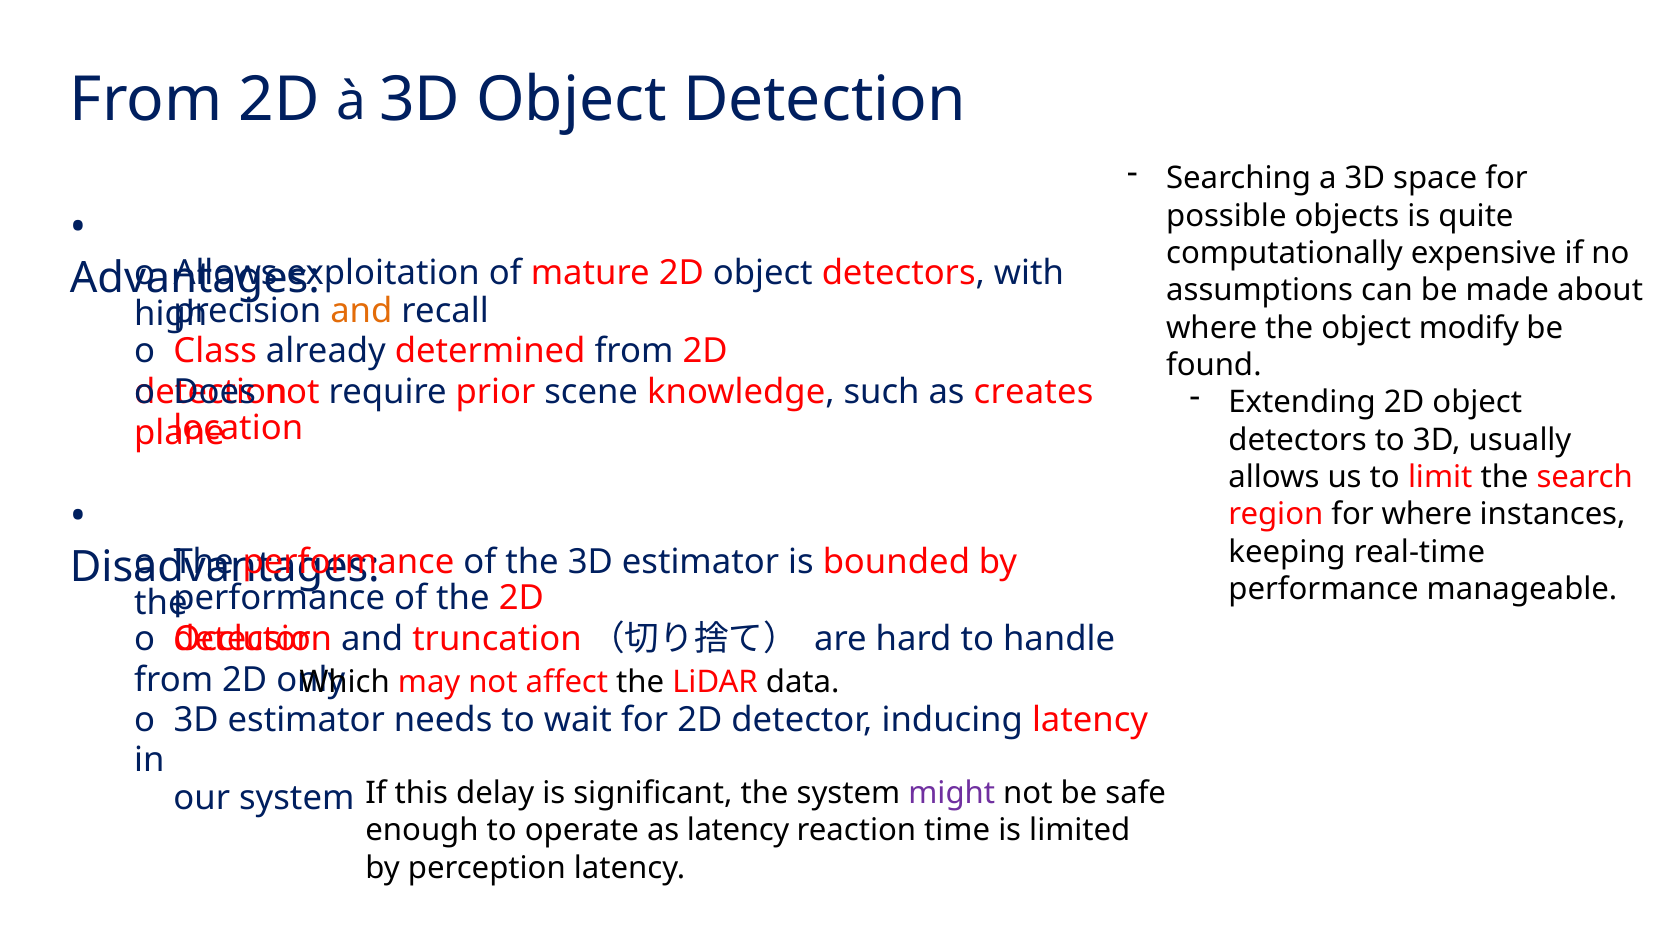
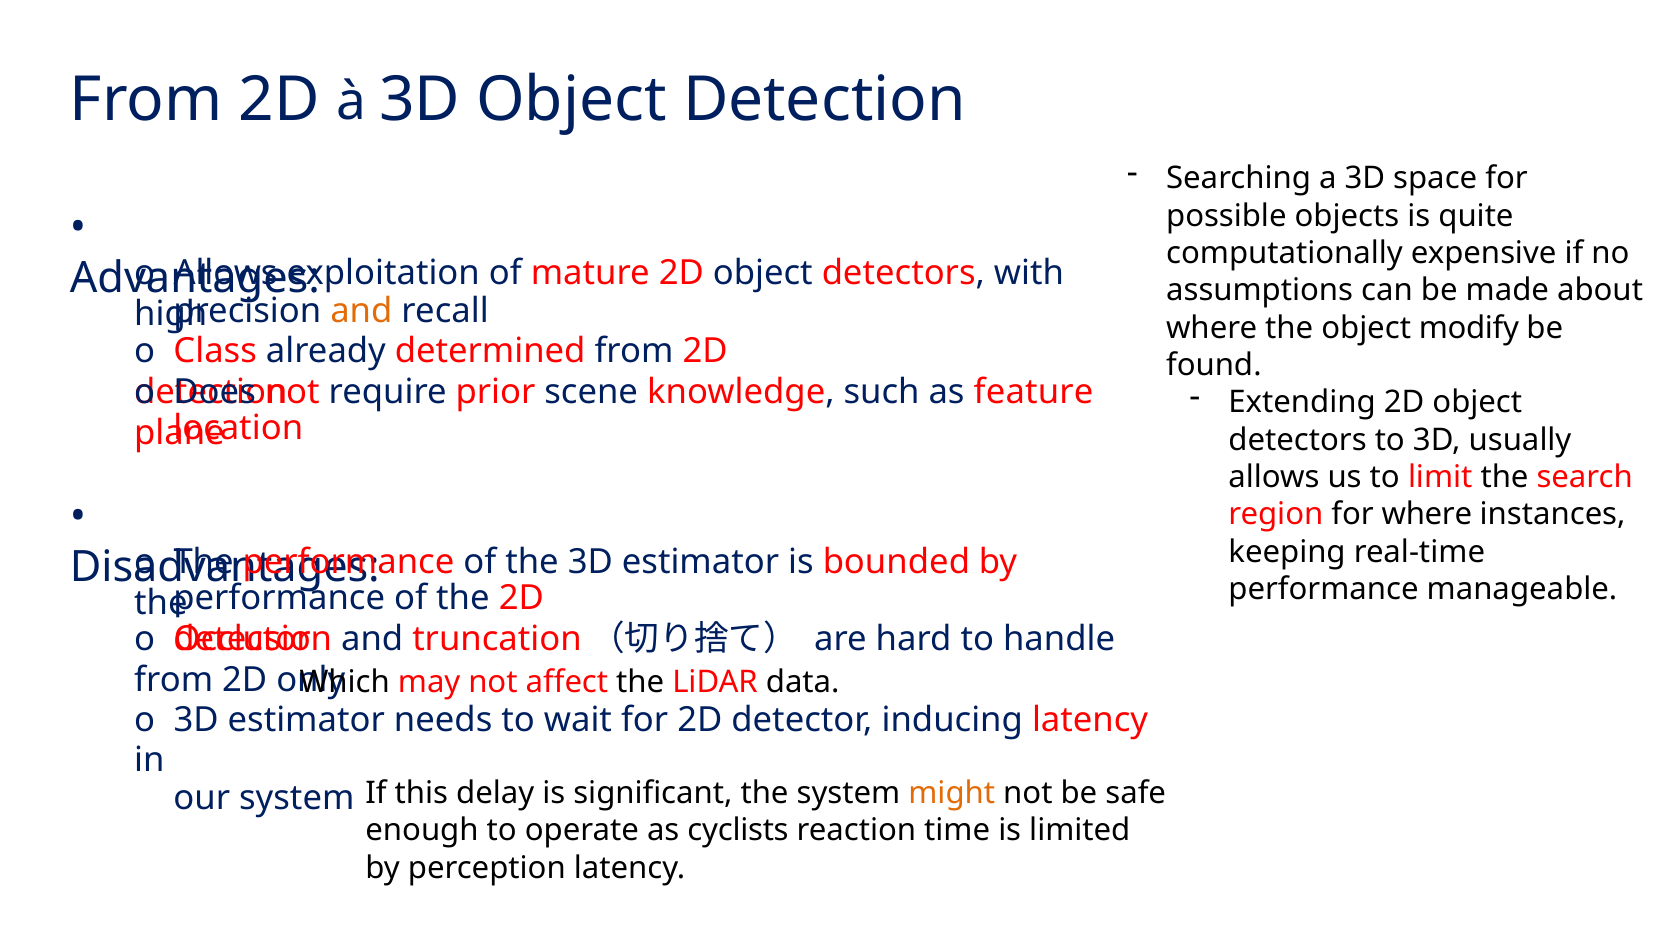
creates: creates -> feature
might colour: purple -> orange
as latency: latency -> cyclists
